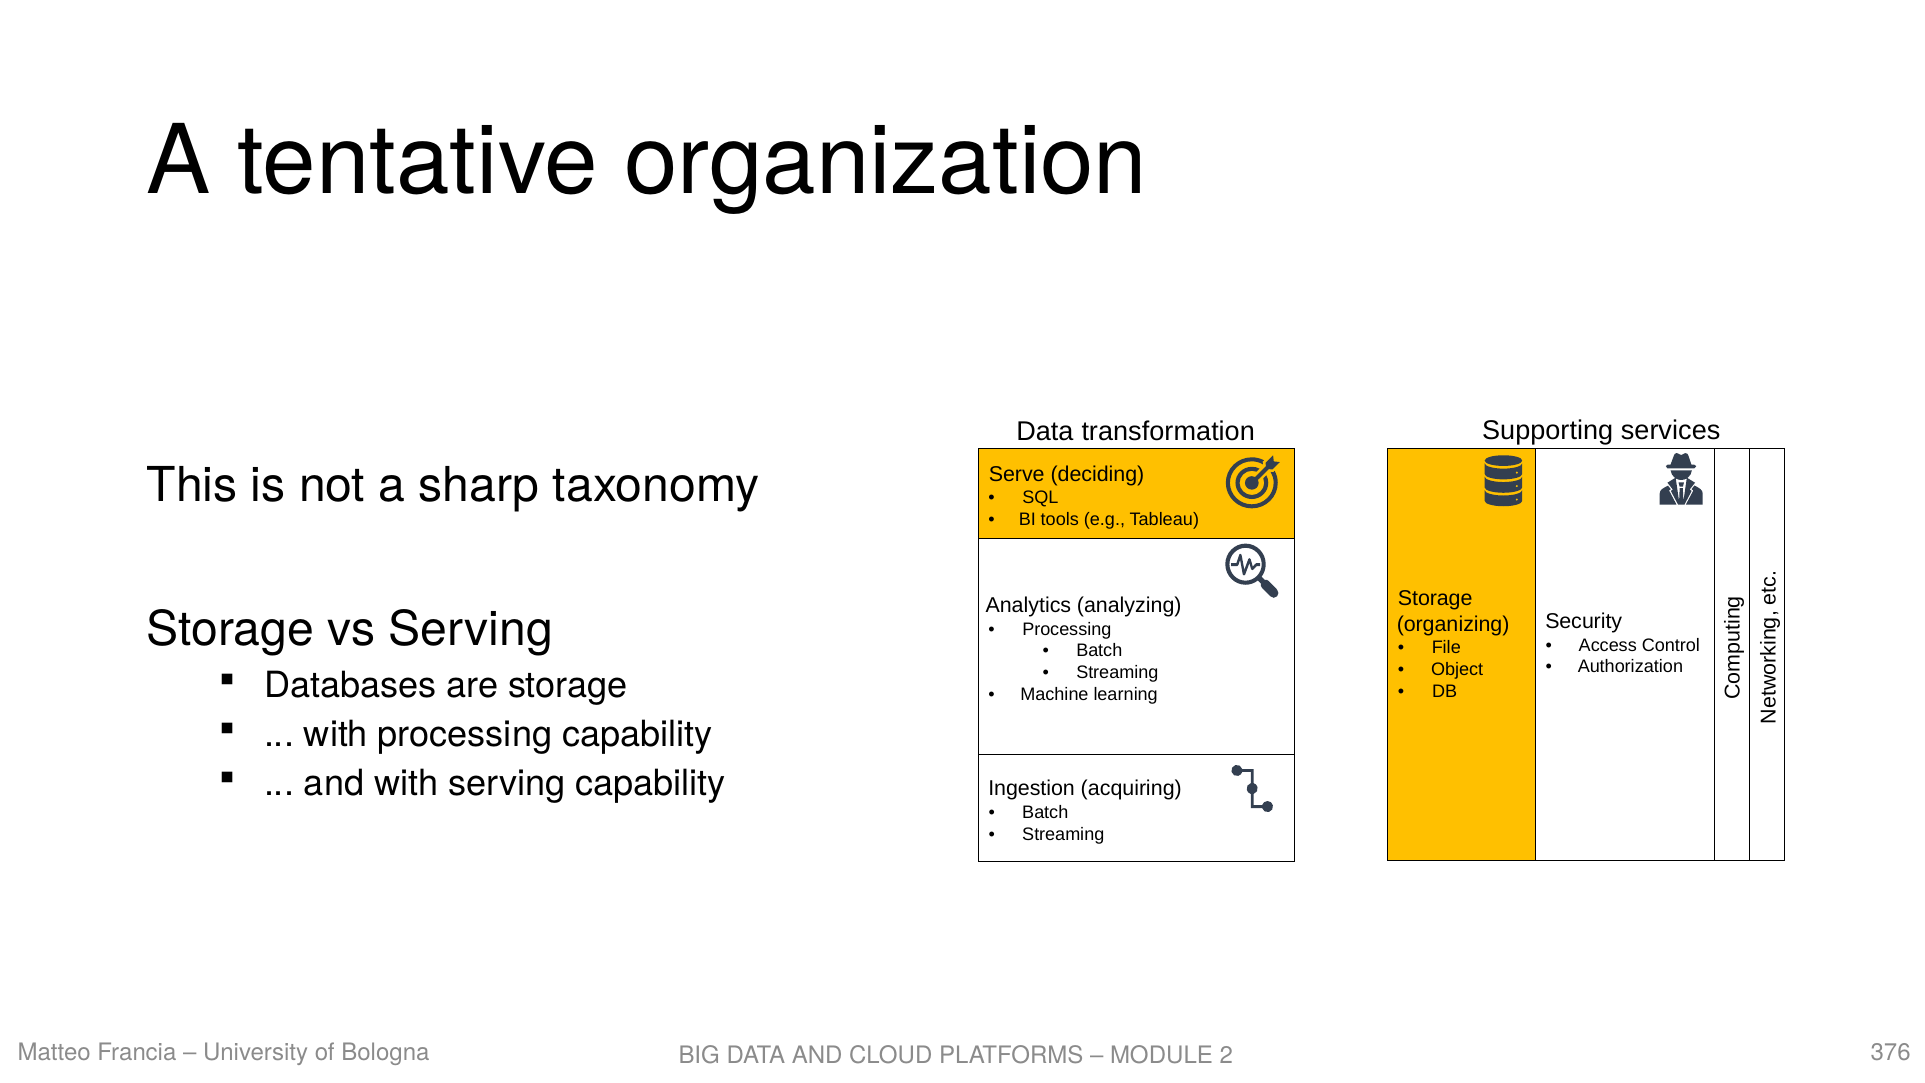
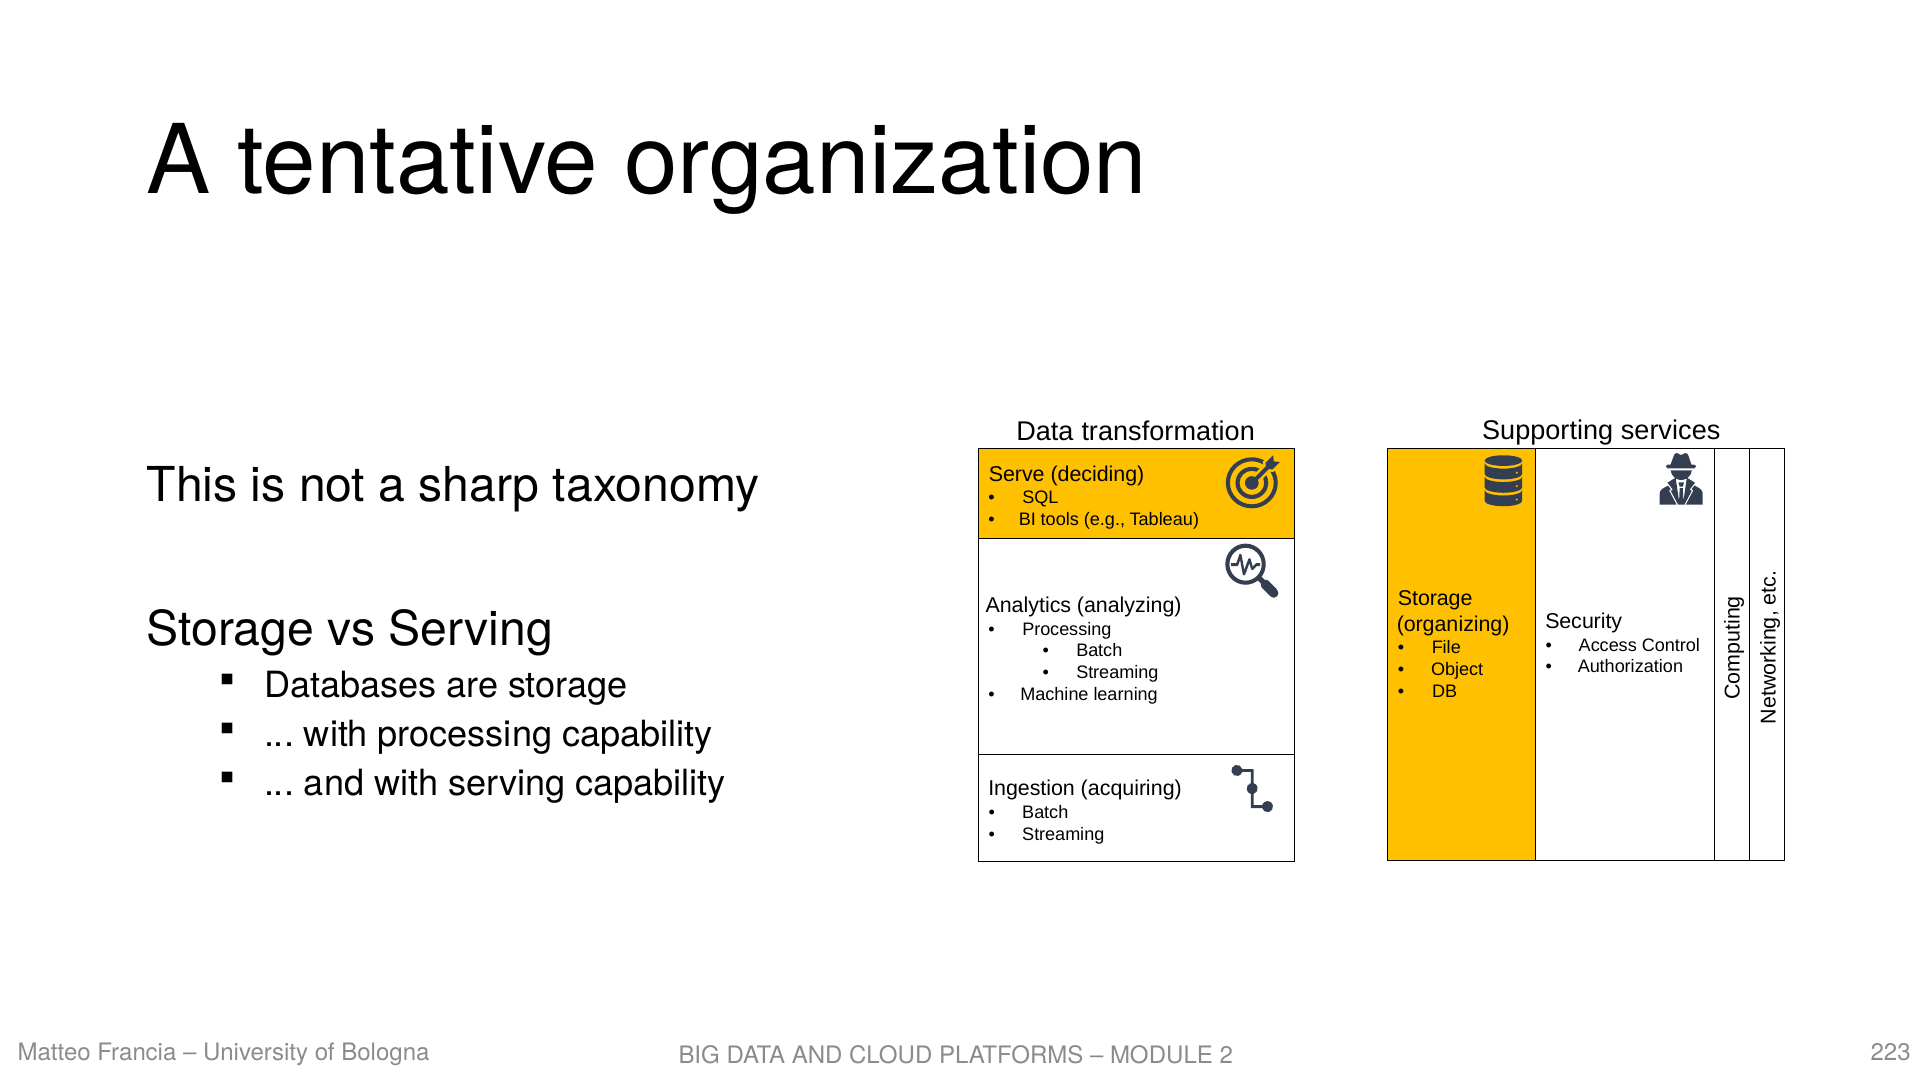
376: 376 -> 223
